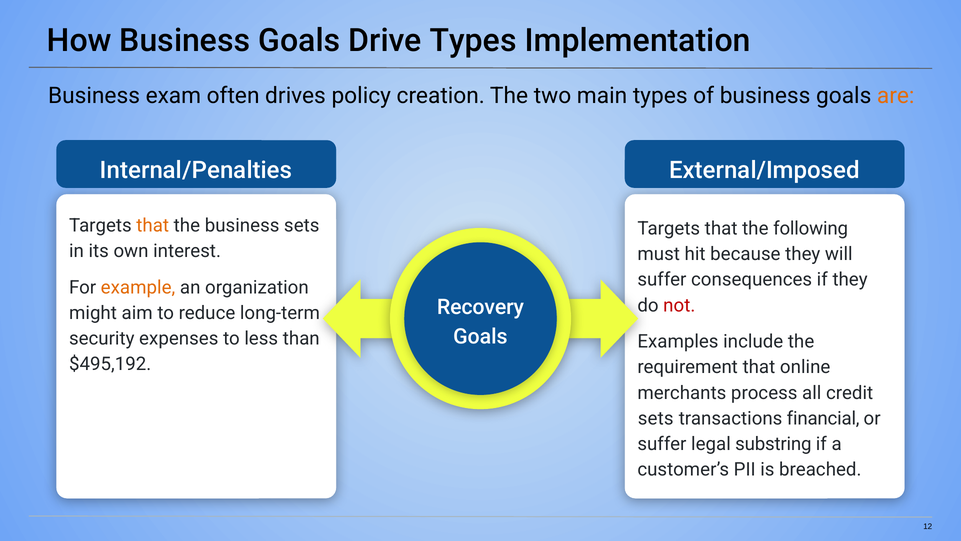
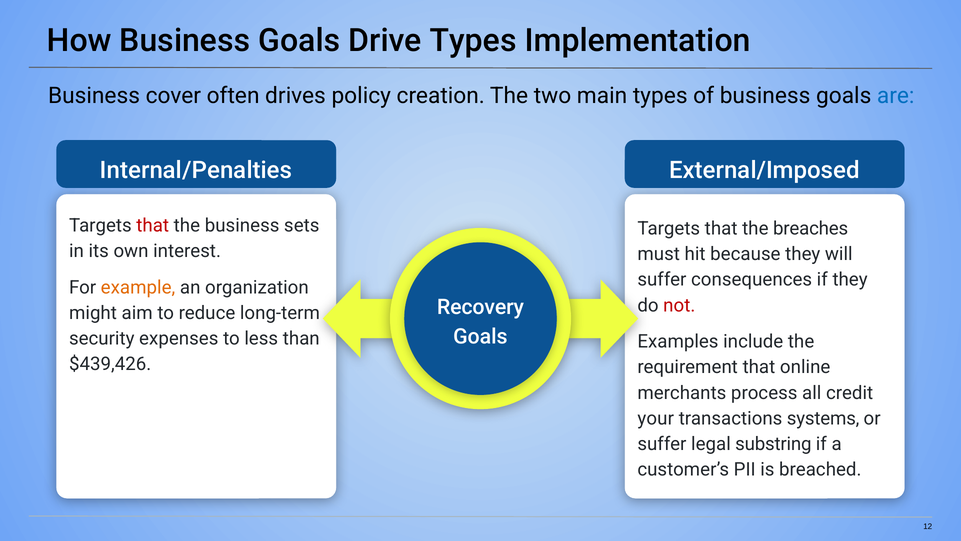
exam: exam -> cover
are colour: orange -> blue
that at (153, 225) colour: orange -> red
following: following -> breaches
$495,192: $495,192 -> $439,426
sets at (656, 418): sets -> your
financial: financial -> systems
